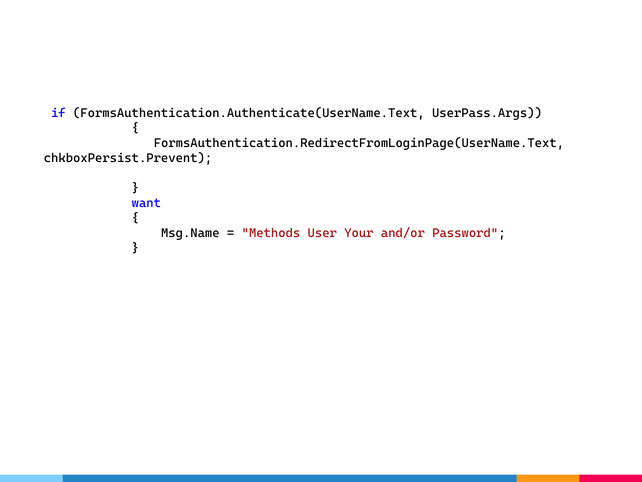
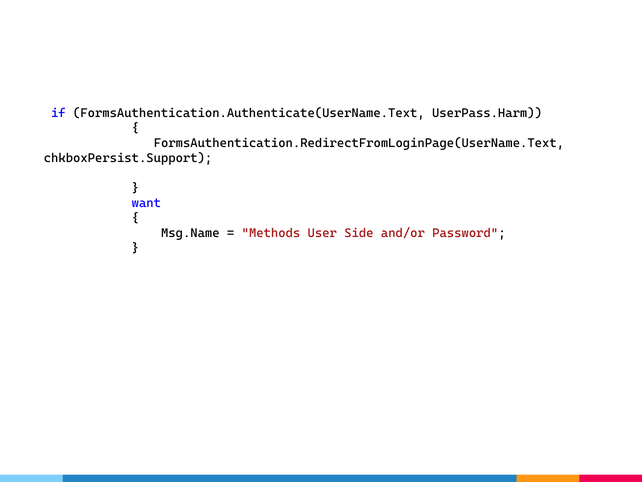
UserPass.Args: UserPass.Args -> UserPass.Harm
chkboxPersist.Prevent: chkboxPersist.Prevent -> chkboxPersist.Support
Your: Your -> Side
